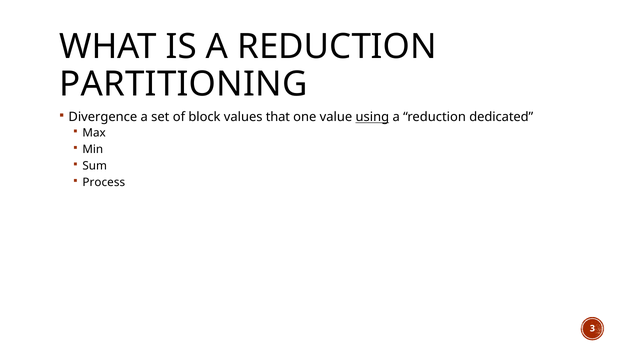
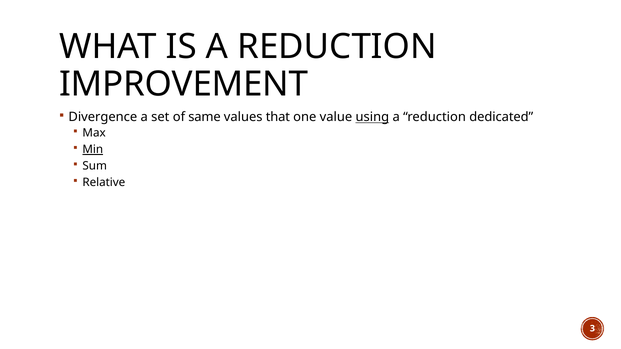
PARTITIONING: PARTITIONING -> IMPROVEMENT
block: block -> same
Min underline: none -> present
Process: Process -> Relative
